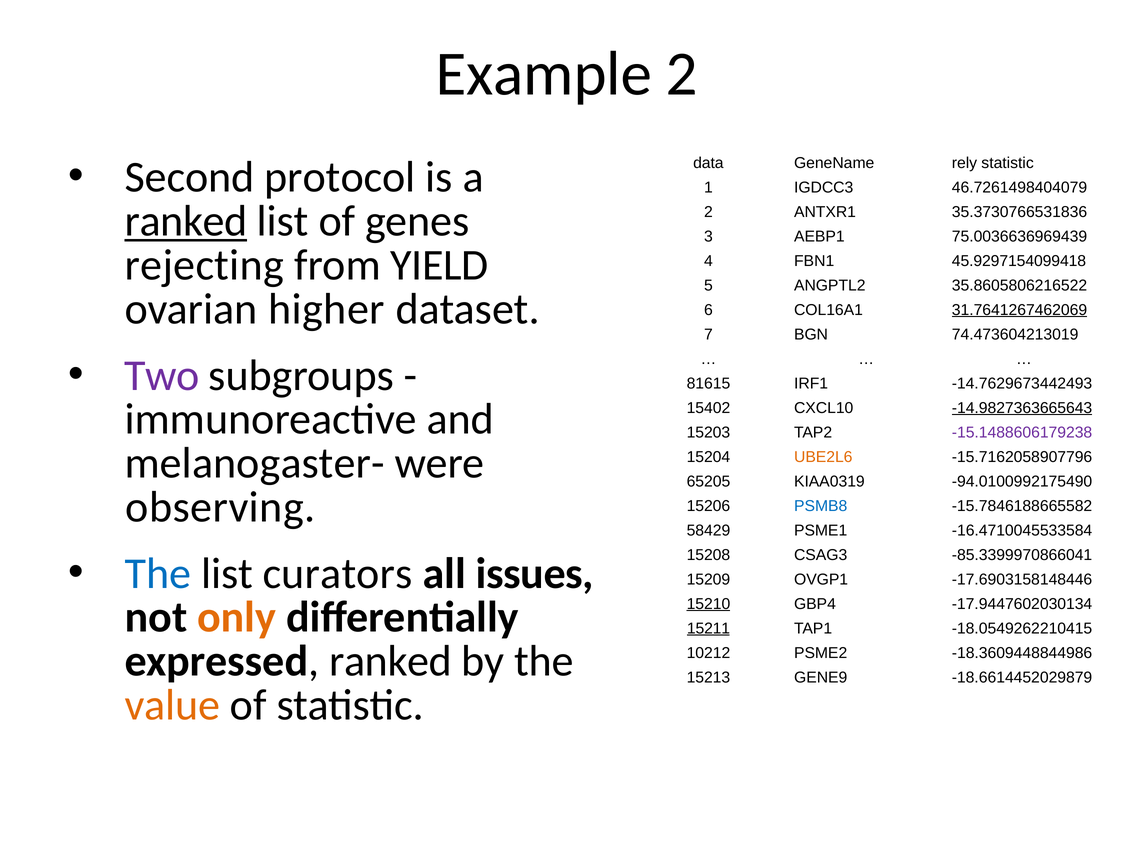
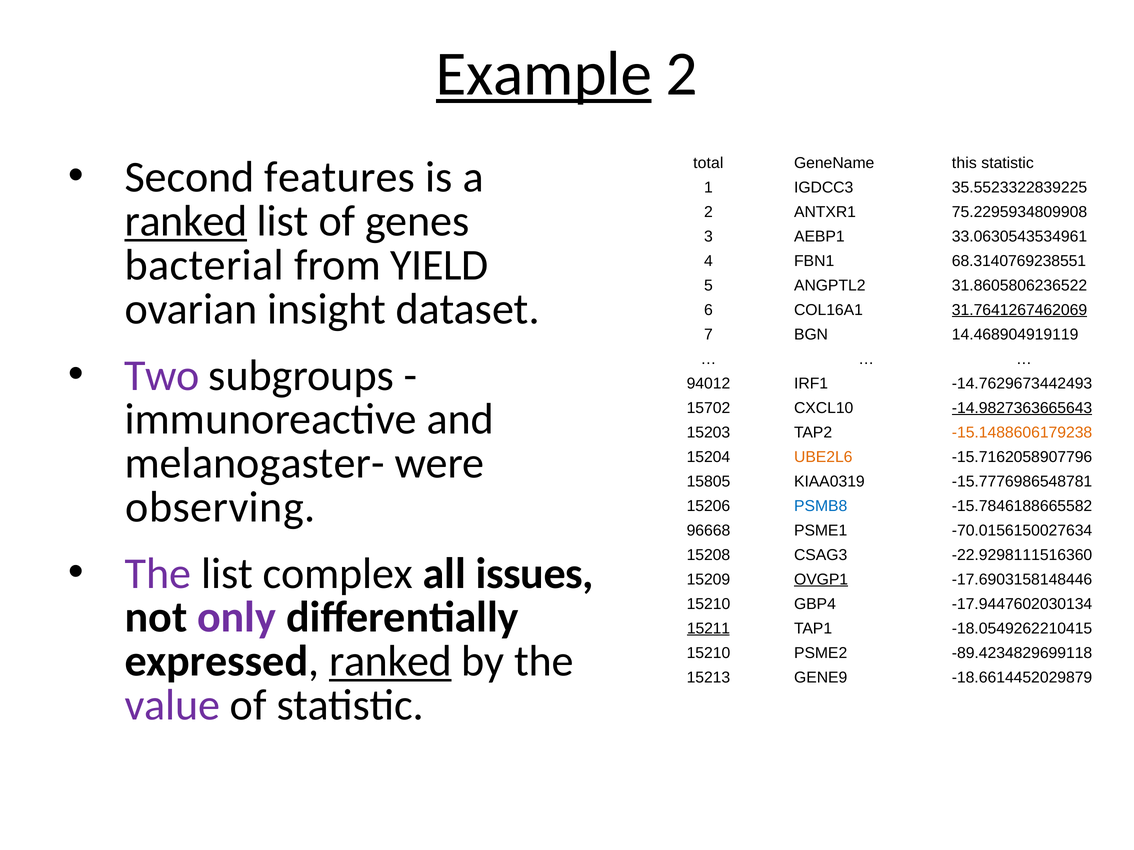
Example underline: none -> present
protocol: protocol -> features
data: data -> total
rely: rely -> this
46.7261498404079: 46.7261498404079 -> 35.5523322839225
35.3730766531836: 35.3730766531836 -> 75.2295934809908
75.0036636969439: 75.0036636969439 -> 33.0630543534961
rejecting: rejecting -> bacterial
45.9297154099418: 45.9297154099418 -> 68.3140769238551
35.8605806216522: 35.8605806216522 -> 31.8605806236522
higher: higher -> insight
74.473604213019: 74.473604213019 -> 14.468904919119
81615: 81615 -> 94012
15402: 15402 -> 15702
-15.1488606179238 colour: purple -> orange
65205: 65205 -> 15805
-94.0100992175490: -94.0100992175490 -> -15.7776986548781
58429: 58429 -> 96668
-16.4710045533584: -16.4710045533584 -> -70.0156150027634
-85.3399970866041: -85.3399970866041 -> -22.9298111516360
The at (158, 574) colour: blue -> purple
curators: curators -> complex
OVGP1 underline: none -> present
15210 at (708, 604) underline: present -> none
only colour: orange -> purple
ranked at (390, 662) underline: none -> present
10212 at (708, 653): 10212 -> 15210
-18.3609448844986: -18.3609448844986 -> -89.4234829699118
value colour: orange -> purple
